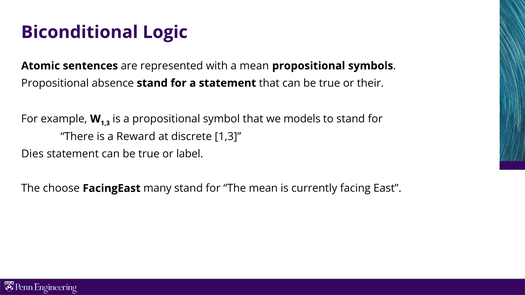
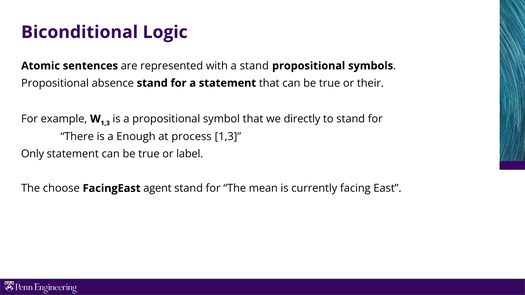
a mean: mean -> stand
models: models -> directly
Reward: Reward -> Enough
discrete: discrete -> process
Dies: Dies -> Only
many: many -> agent
